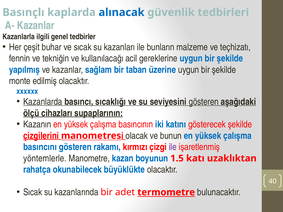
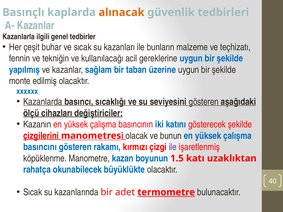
alınacak colour: blue -> orange
supaplarının: supaplarının -> değiştiriciler
yöntemlerle: yöntemlerle -> köpüklenme
